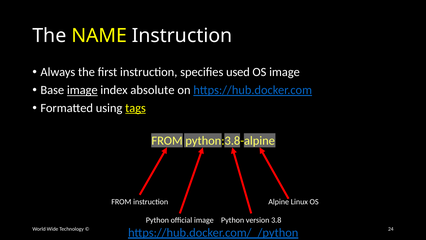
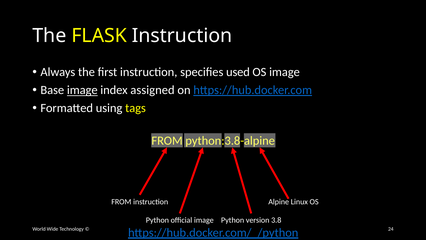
NAME: NAME -> FLASK
absolute: absolute -> assigned
tags underline: present -> none
